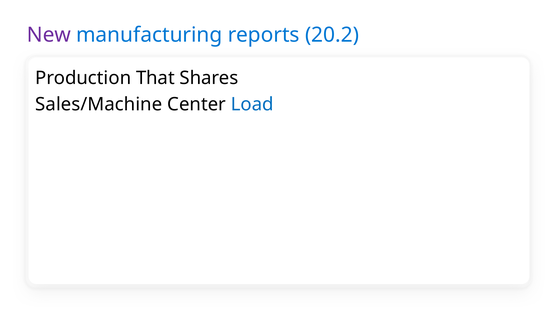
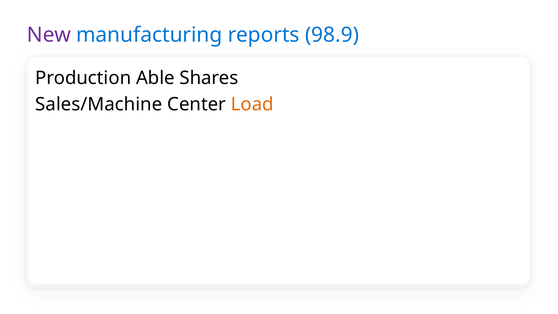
20.2: 20.2 -> 98.9
That: That -> Able
Load colour: blue -> orange
